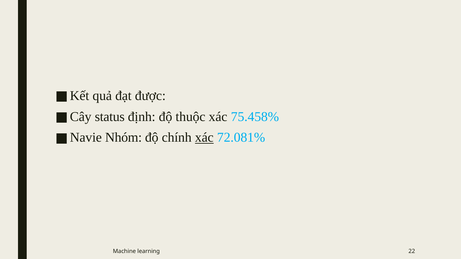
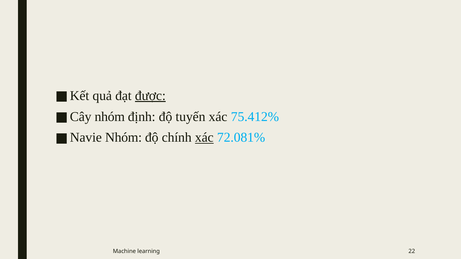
được underline: none -> present
status at (110, 117): status -> nhóm
thuộc: thuộc -> tuyến
75.458%: 75.458% -> 75.412%
